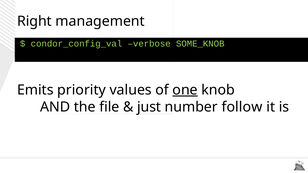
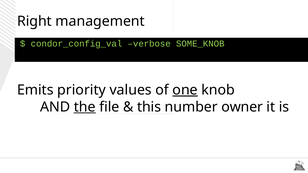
the underline: none -> present
just: just -> this
follow: follow -> owner
